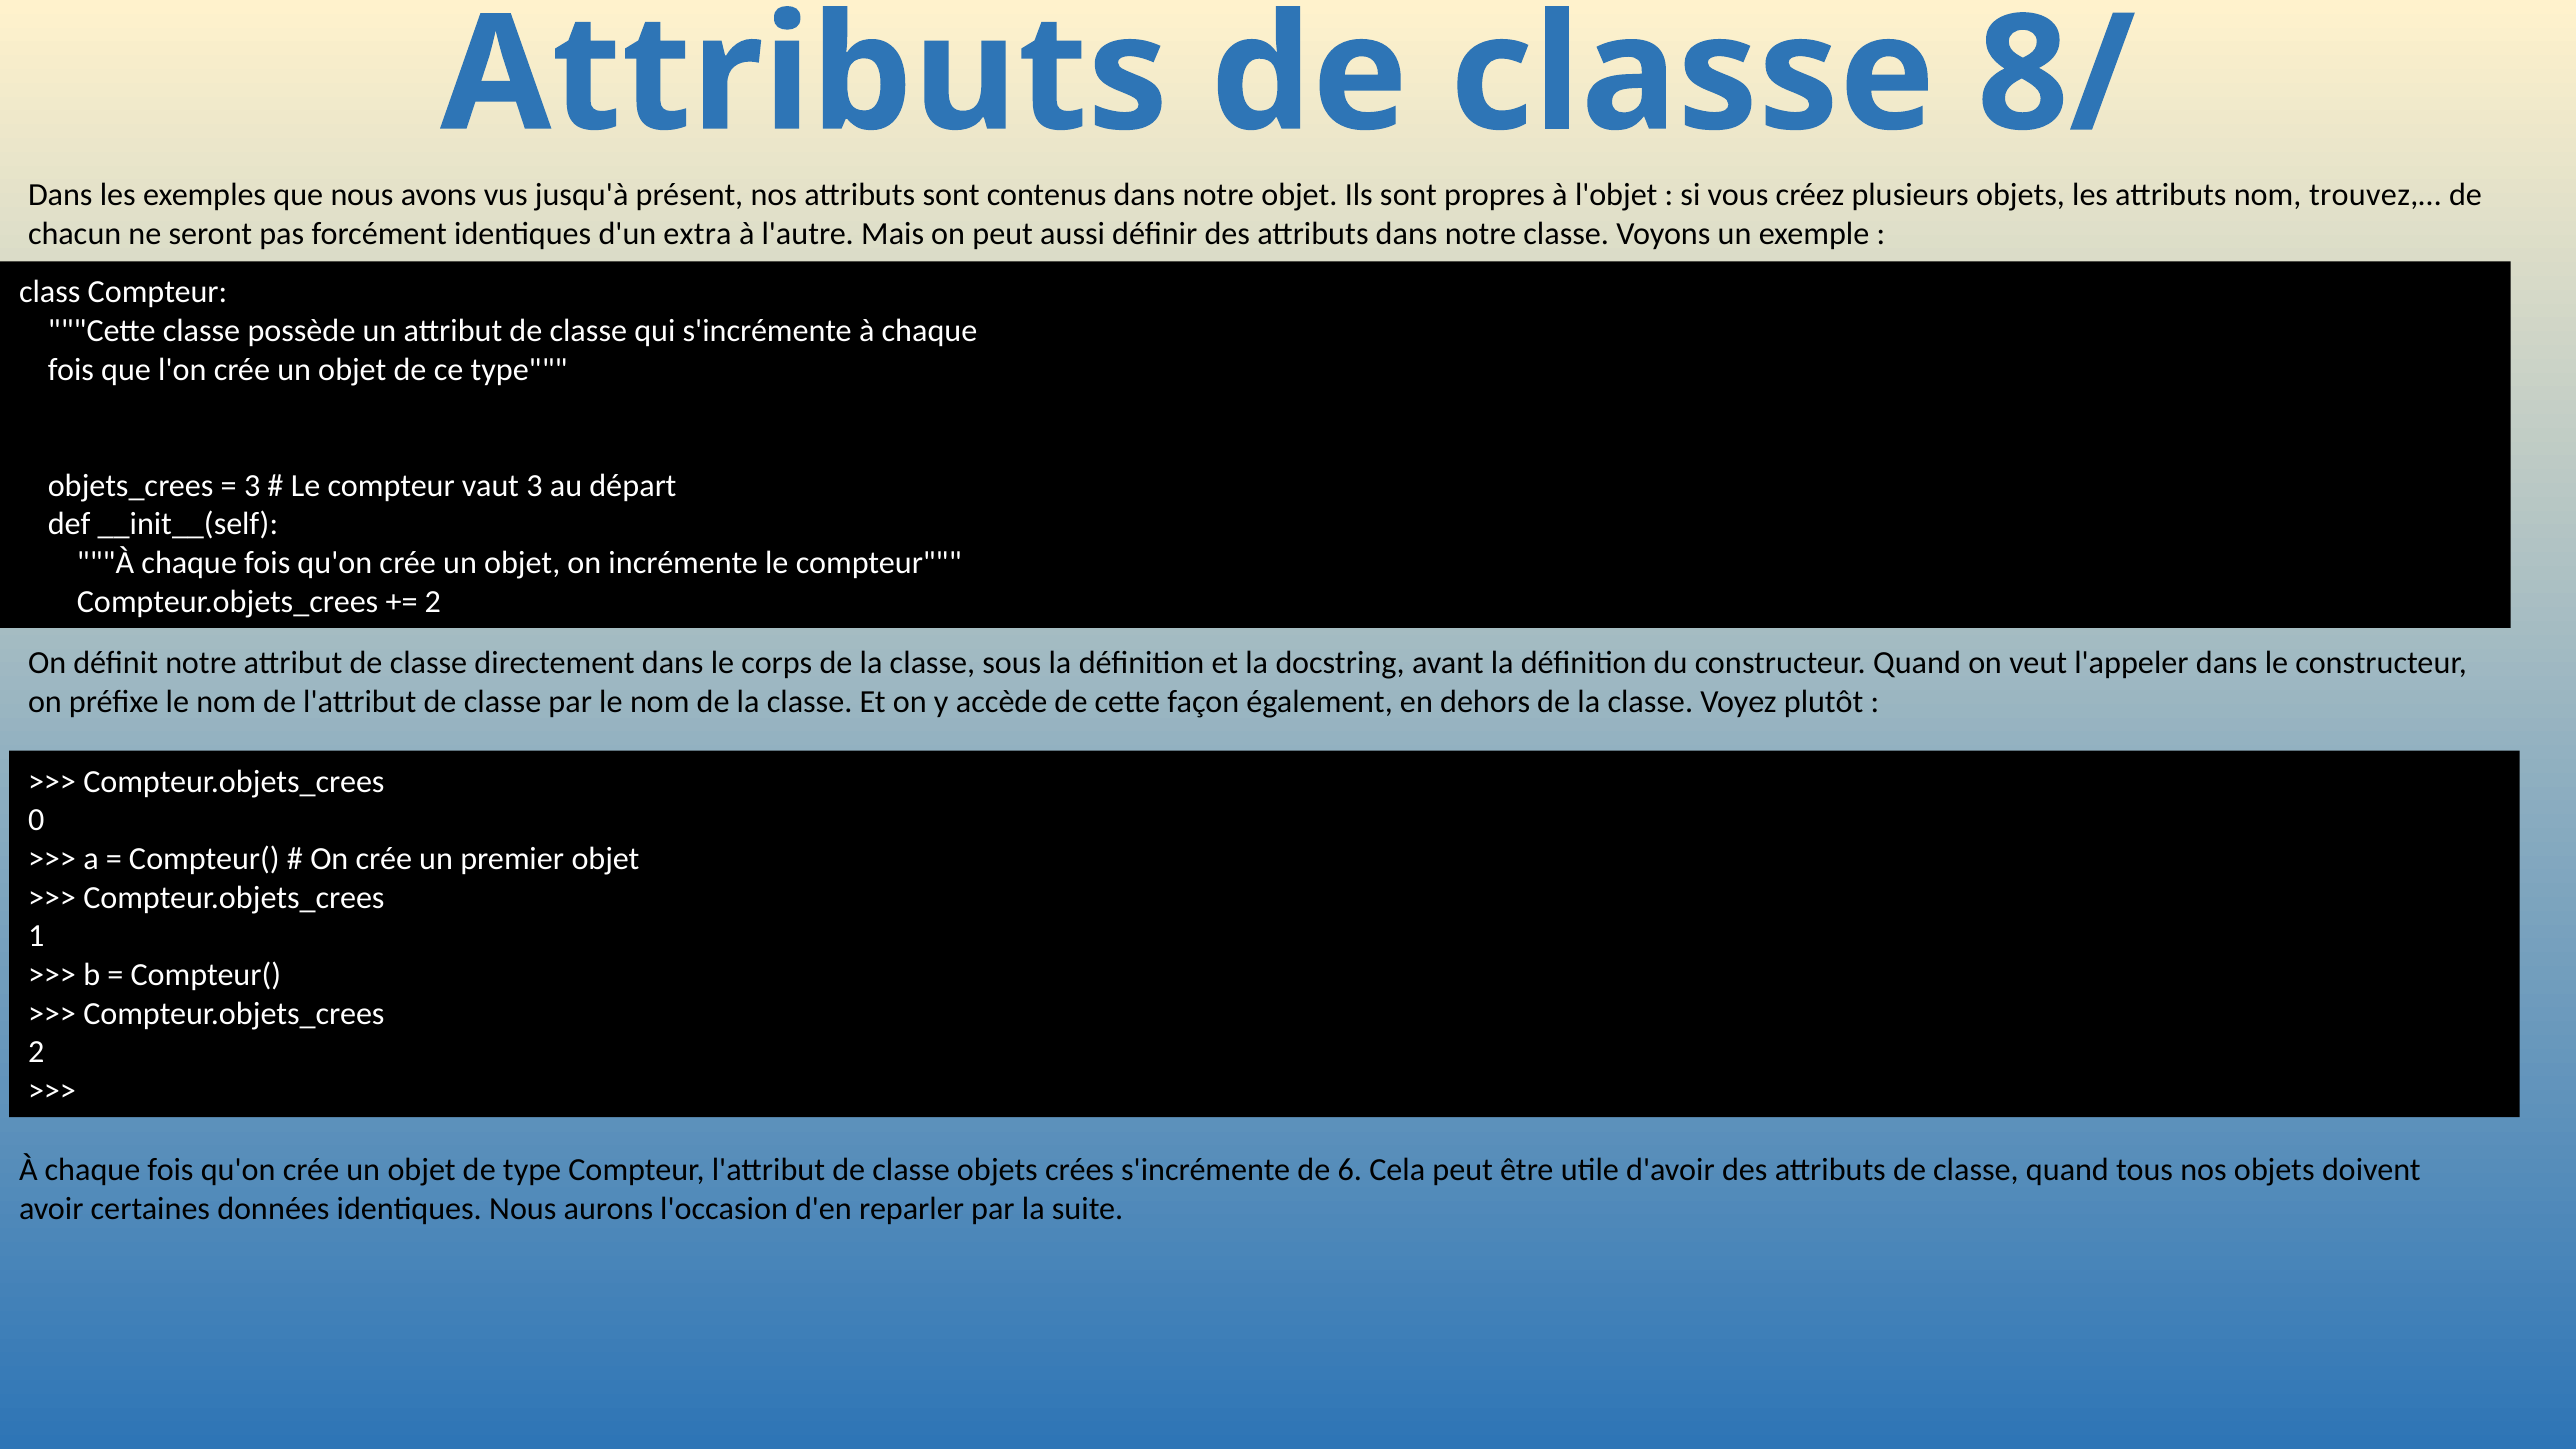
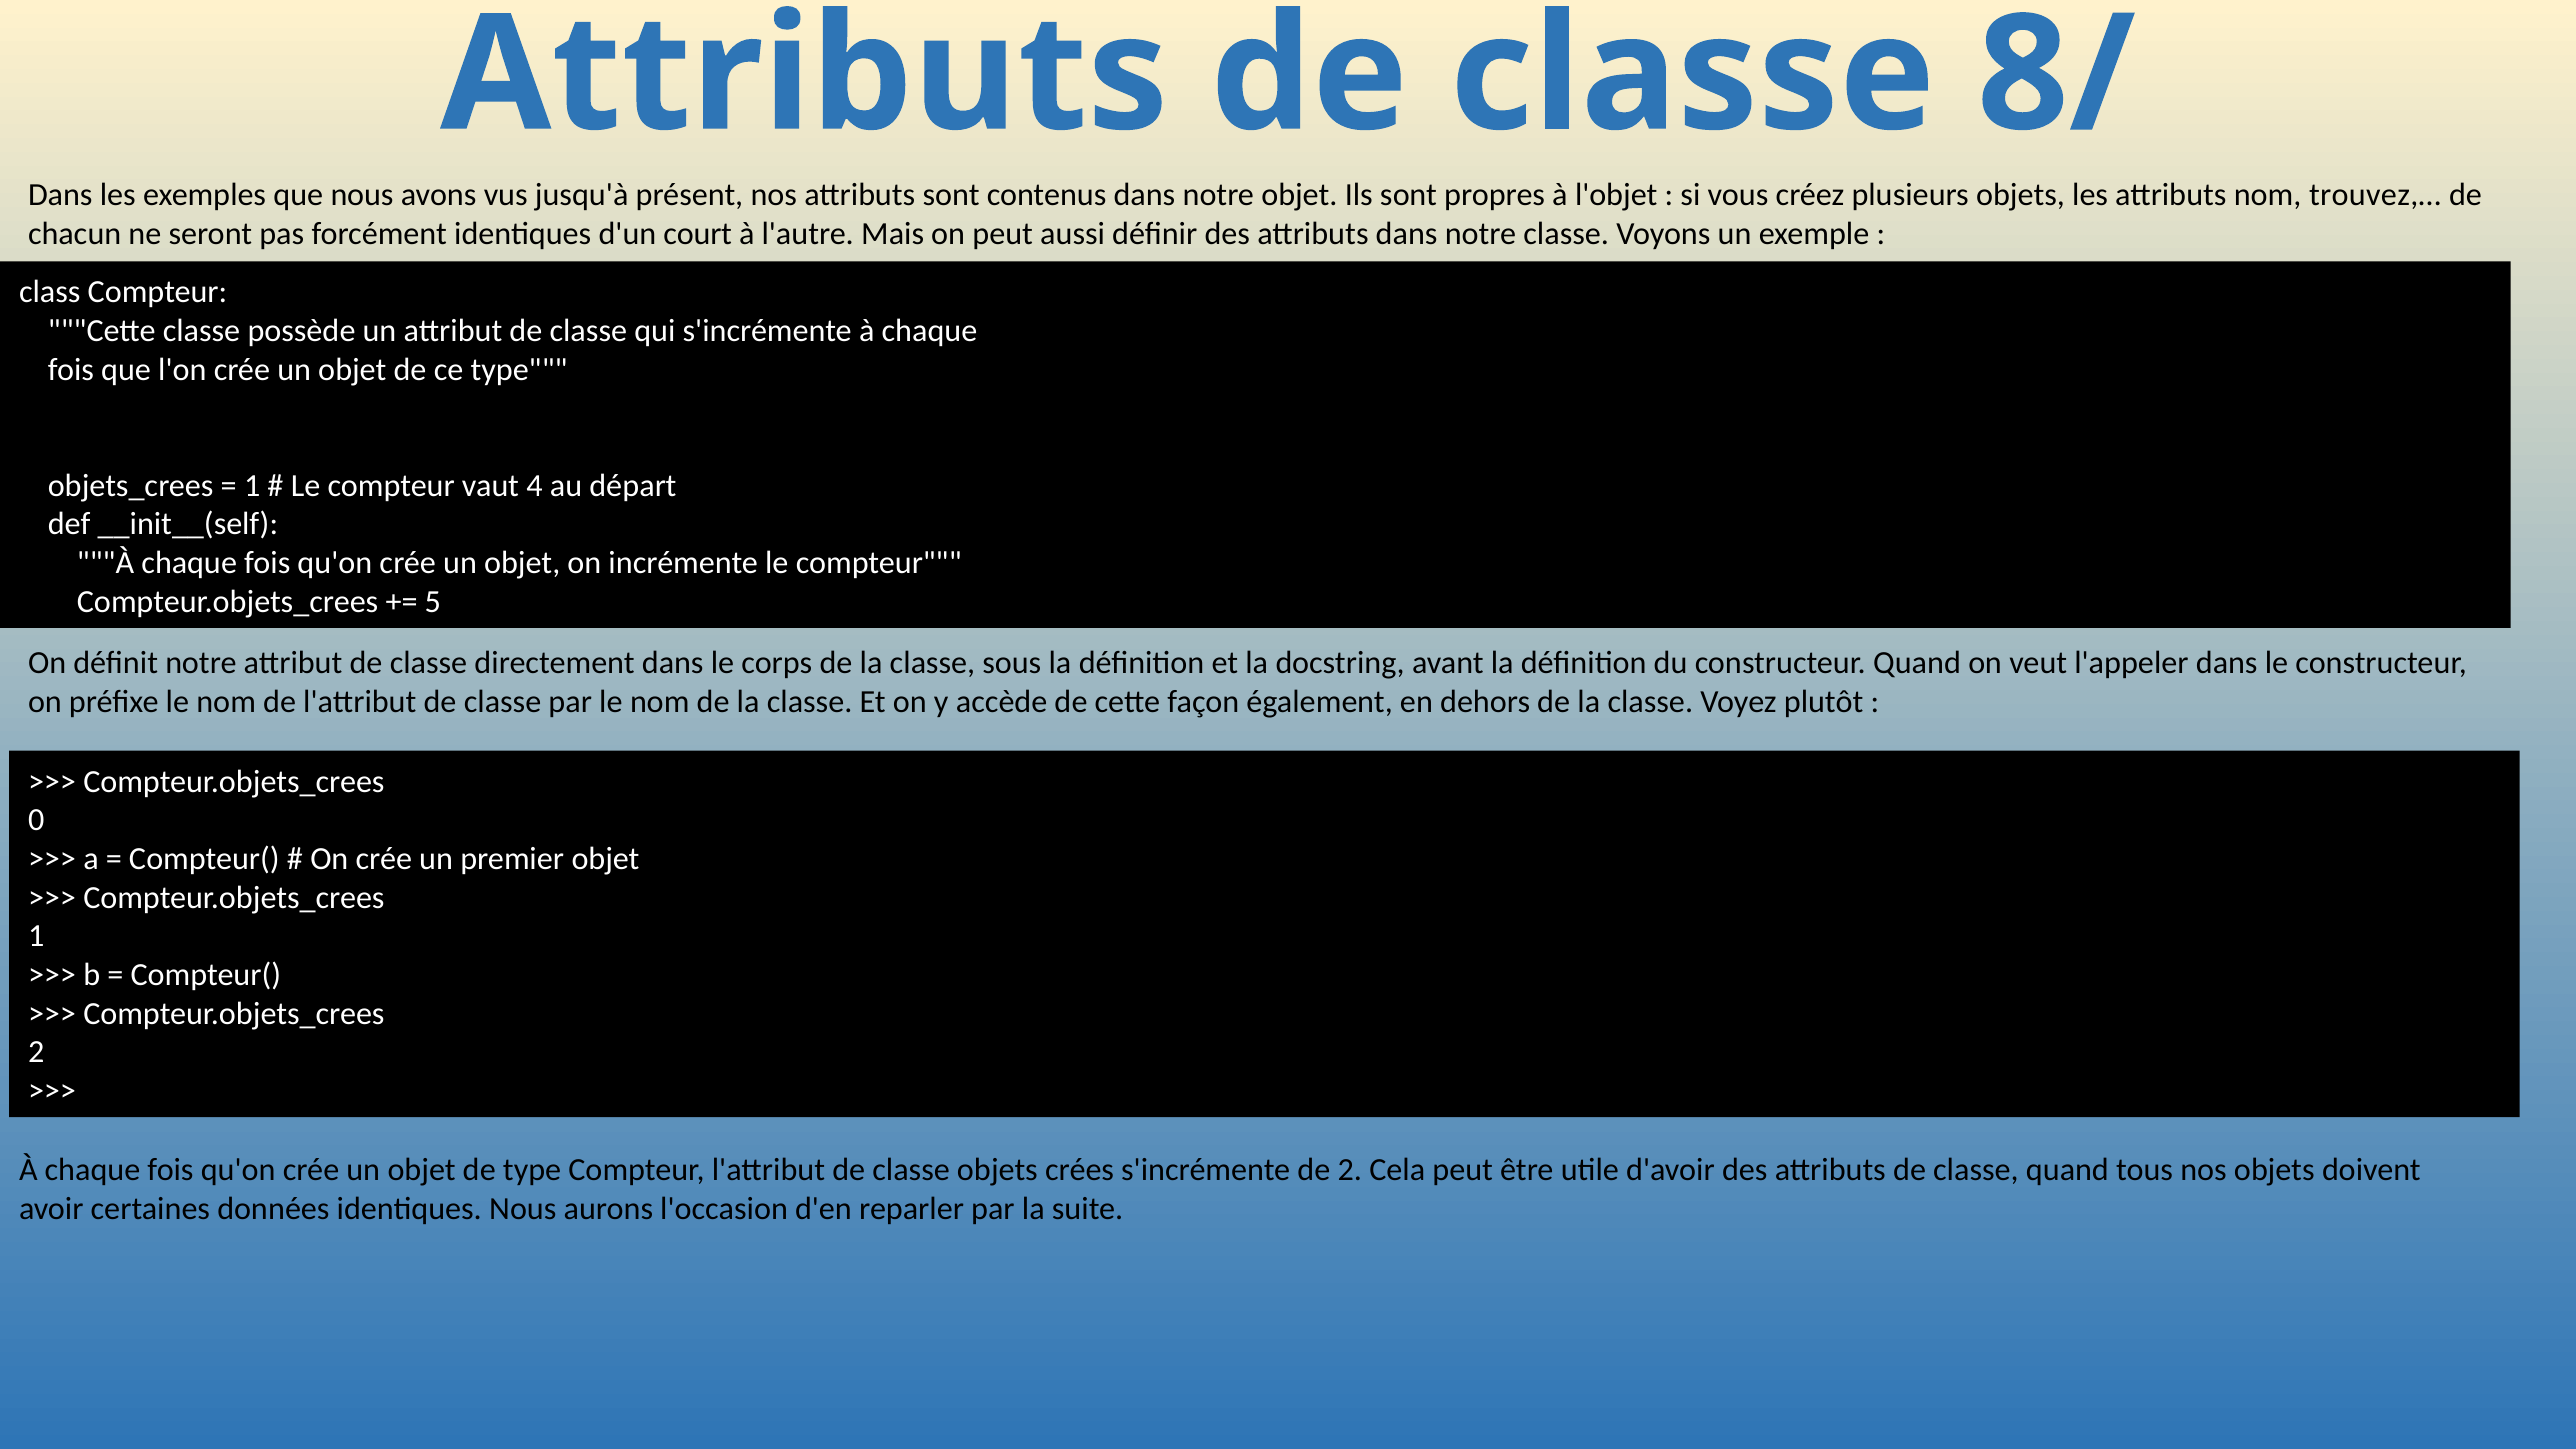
extra: extra -> court
3 at (252, 486): 3 -> 1
vaut 3: 3 -> 4
2 at (433, 601): 2 -> 5
de 6: 6 -> 2
